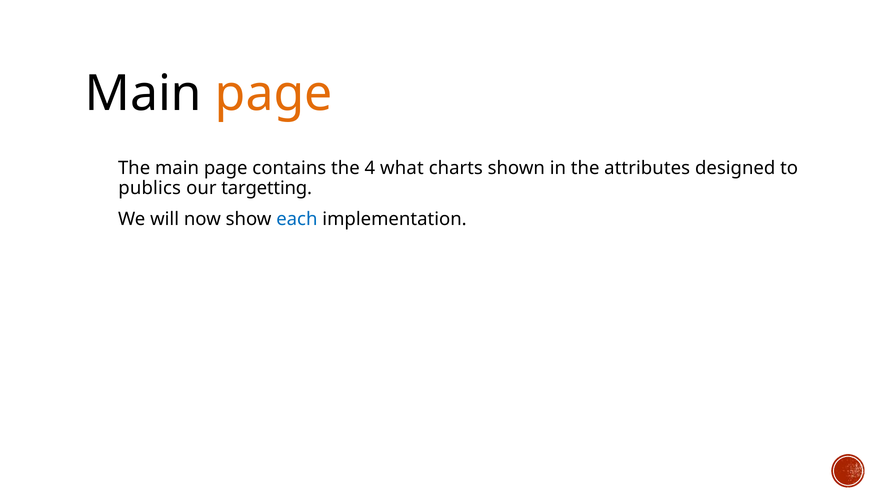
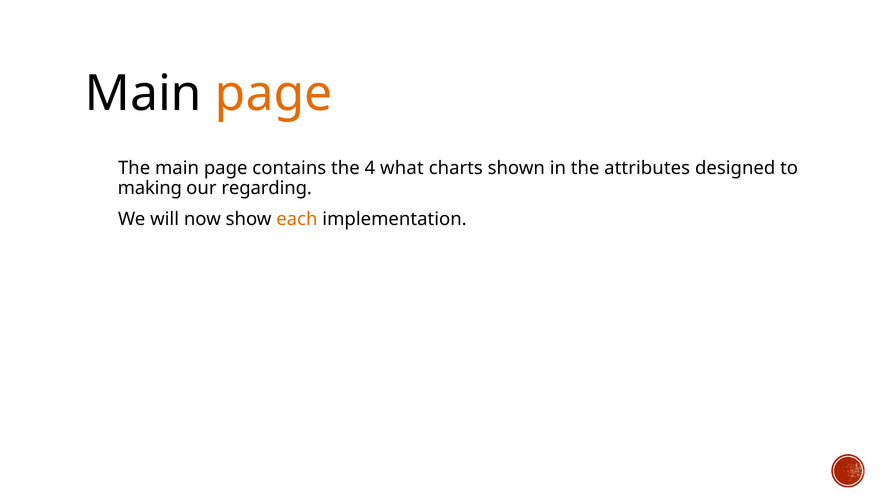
publics: publics -> making
targetting: targetting -> regarding
each colour: blue -> orange
